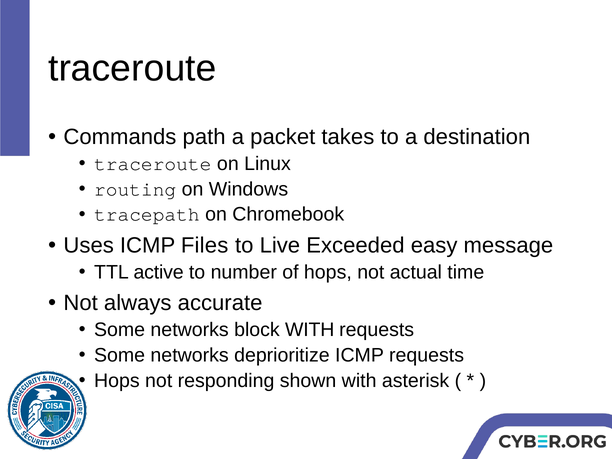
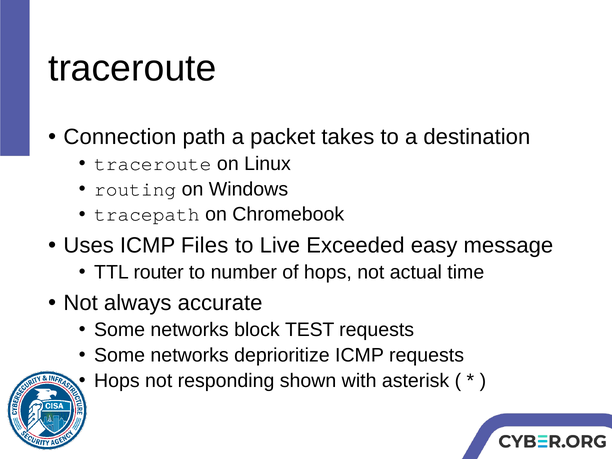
Commands: Commands -> Connection
active: active -> router
block WITH: WITH -> TEST
